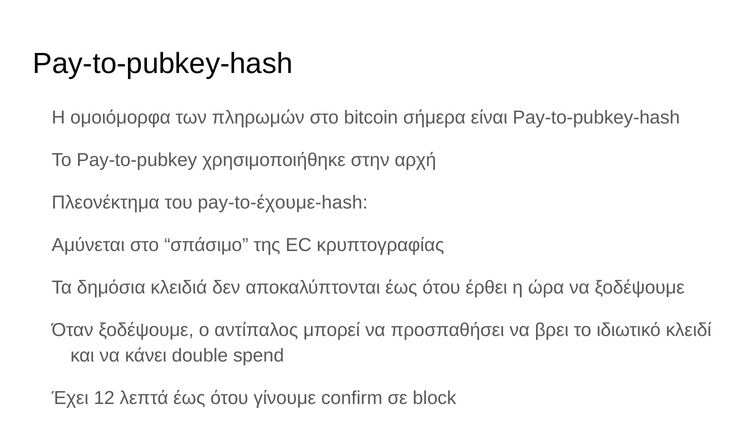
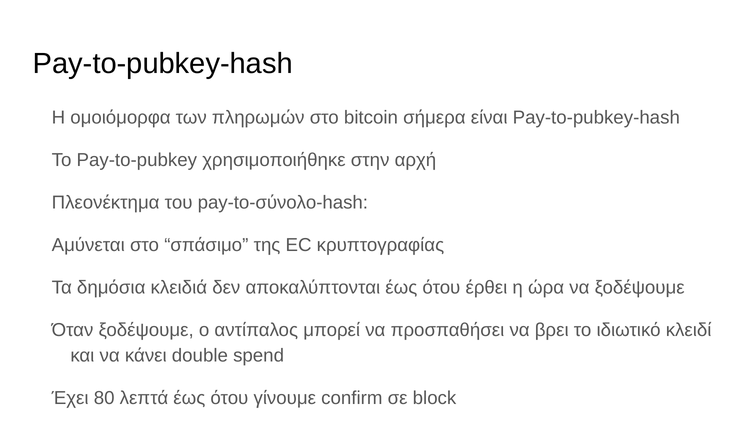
pay-to-έχουμε-hash: pay-to-έχουμε-hash -> pay-to-σύνολο-hash
12: 12 -> 80
